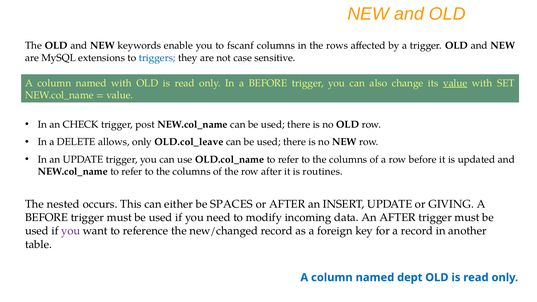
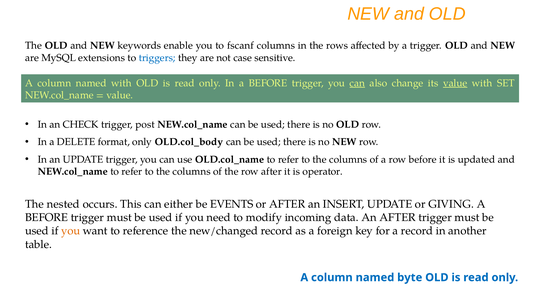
can at (357, 83) underline: none -> present
allows: allows -> format
OLD.col_leave: OLD.col_leave -> OLD.col_body
routines: routines -> operator
SPACES: SPACES -> EVENTS
you at (71, 231) colour: purple -> orange
dept: dept -> byte
